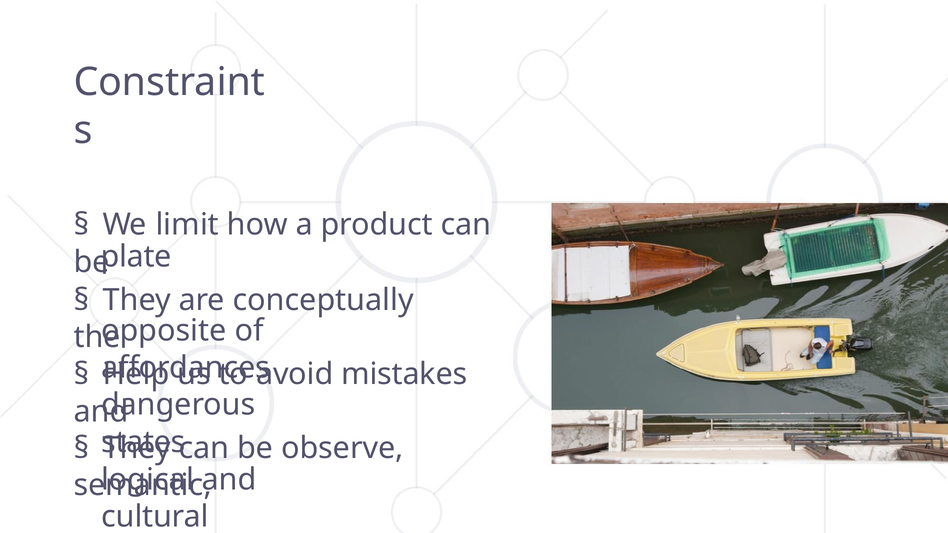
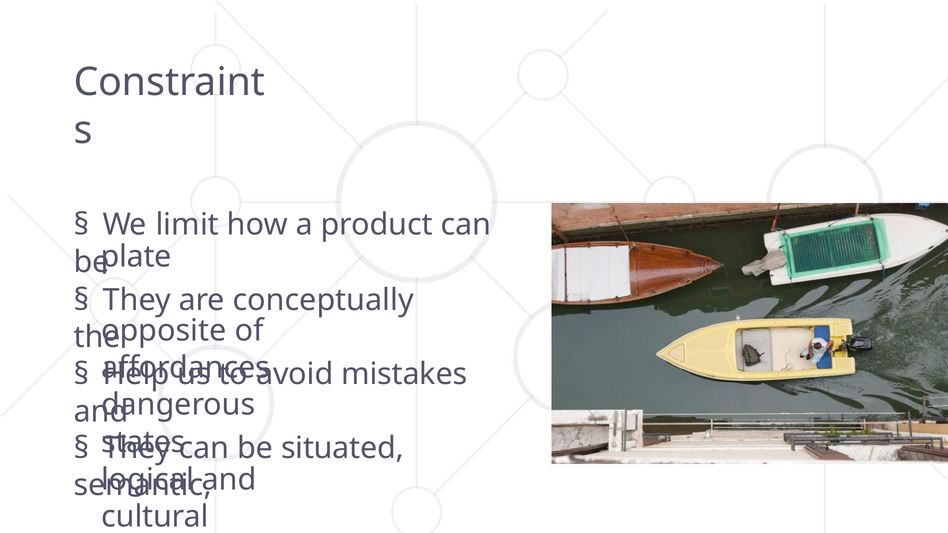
observe: observe -> situated
